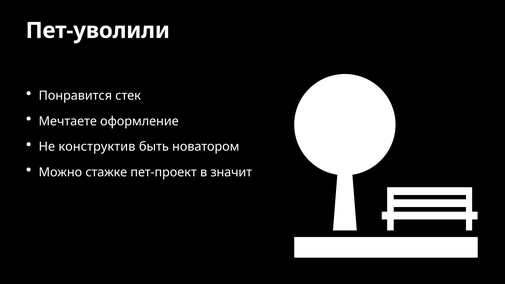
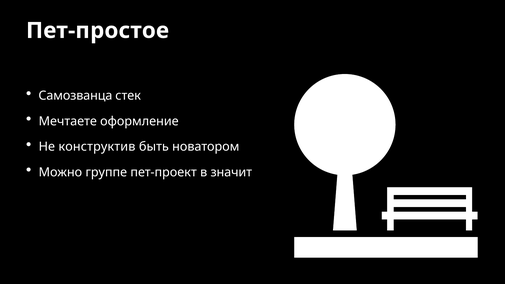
Пет-уволили: Пет-уволили -> Пет-простое
Понравится: Понравится -> Самозванца
стажке: стажке -> группе
